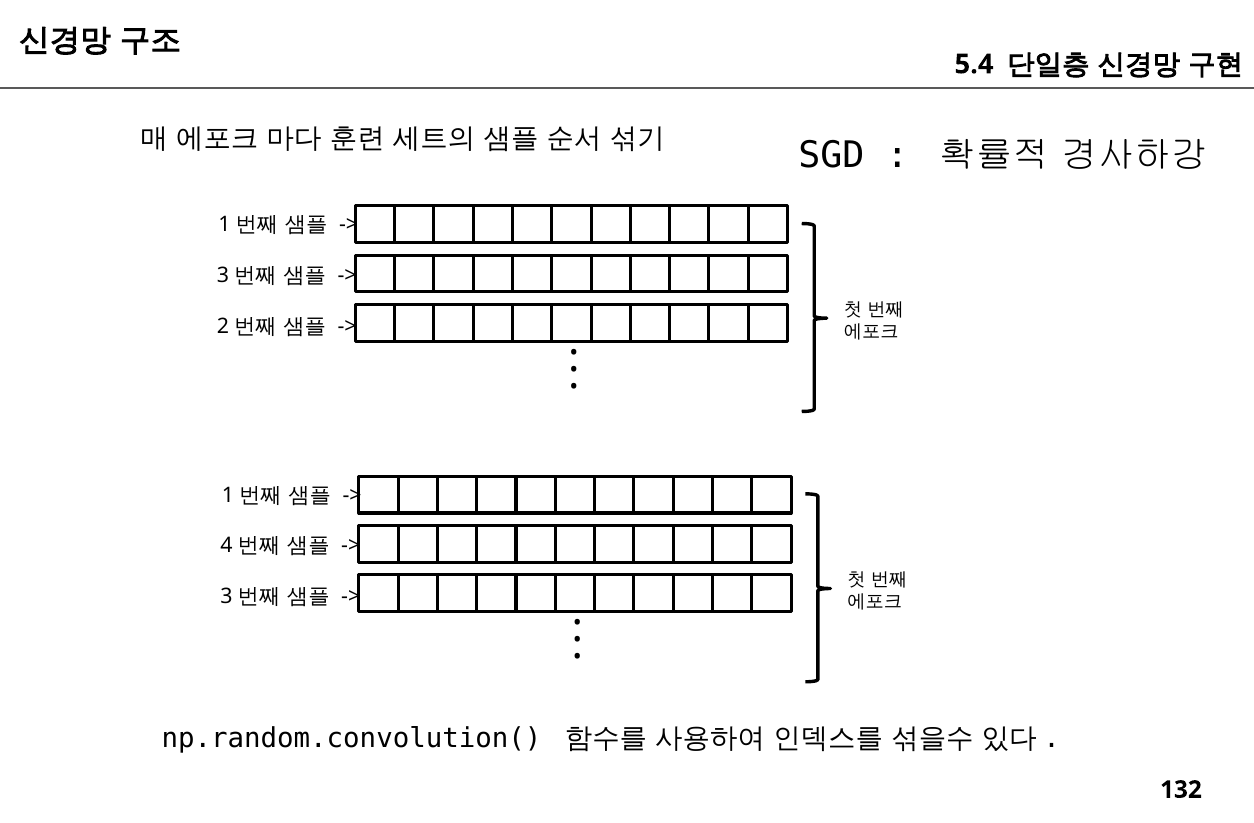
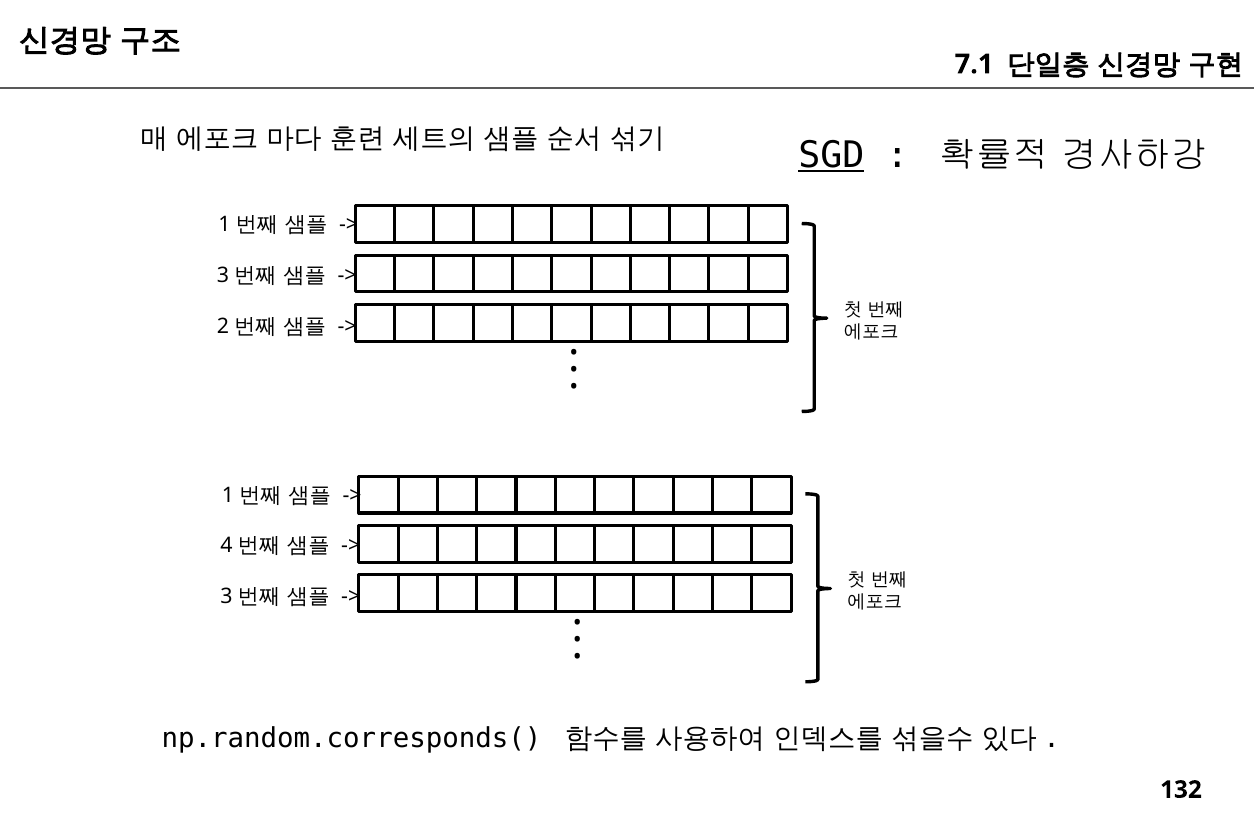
5.4: 5.4 -> 7.1
SGD underline: none -> present
np.random.convolution(: np.random.convolution( -> np.random.corresponds(
